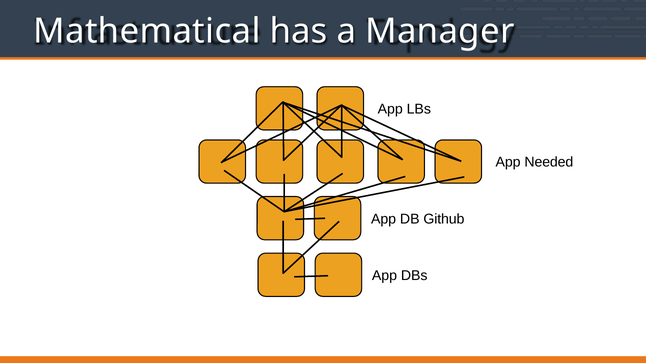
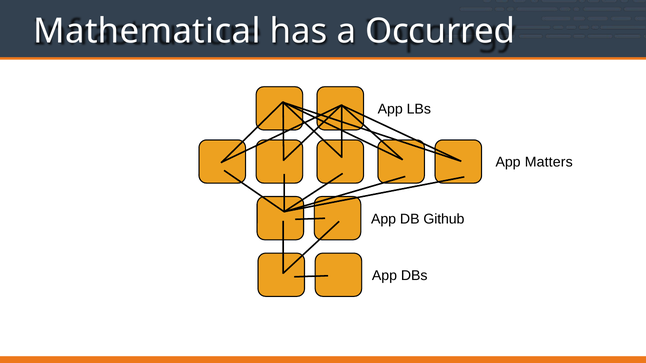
Manager: Manager -> Occurred
Needed: Needed -> Matters
